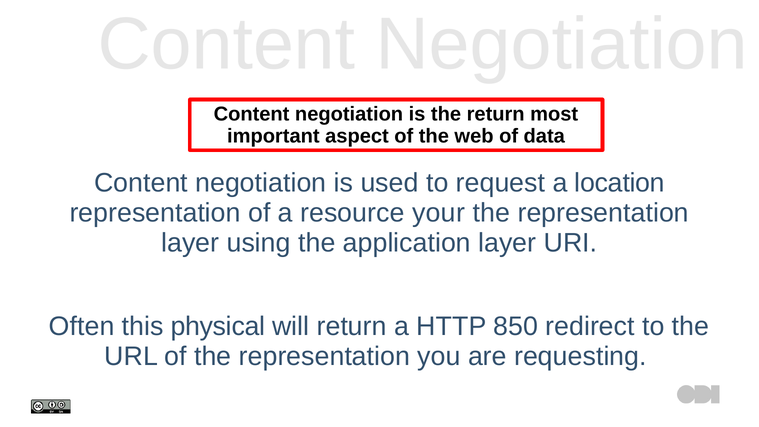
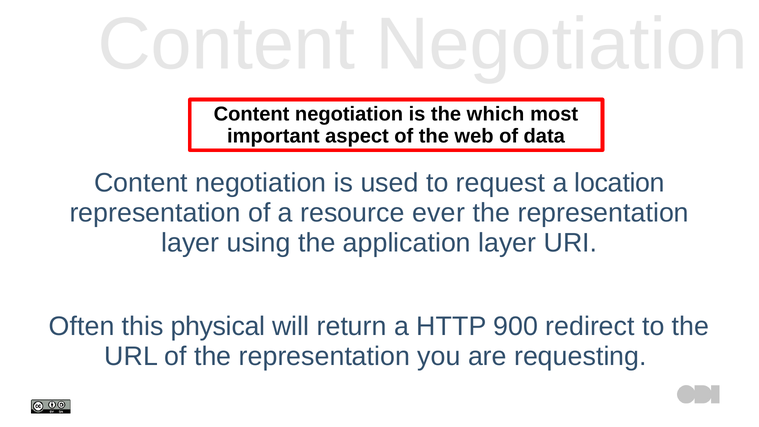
the return: return -> which
your: your -> ever
850: 850 -> 900
